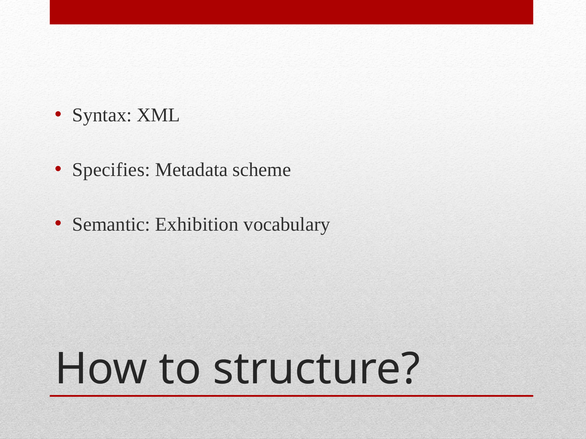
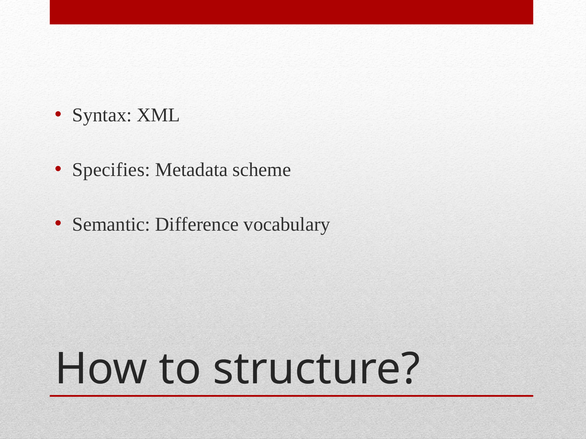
Exhibition: Exhibition -> Difference
